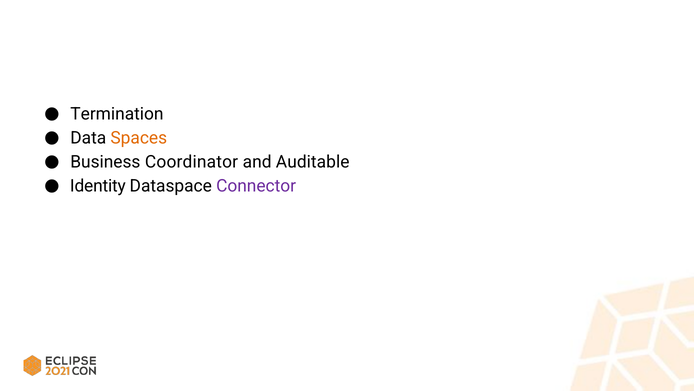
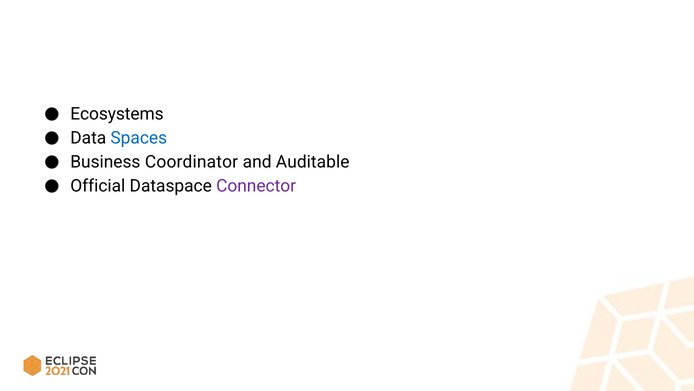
Termination: Termination -> Ecosystems
Spaces colour: orange -> blue
Identity: Identity -> Official
